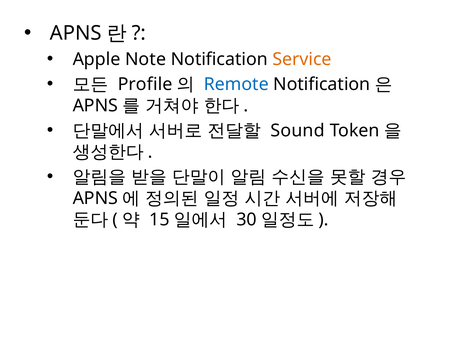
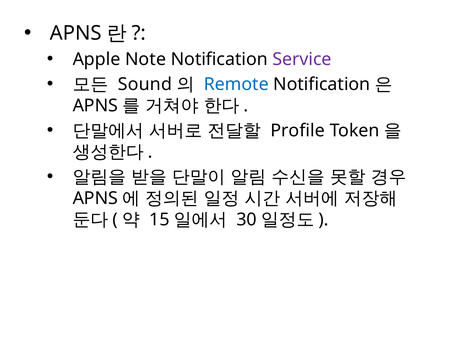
Service colour: orange -> purple
Profile: Profile -> Sound
Sound: Sound -> Profile
